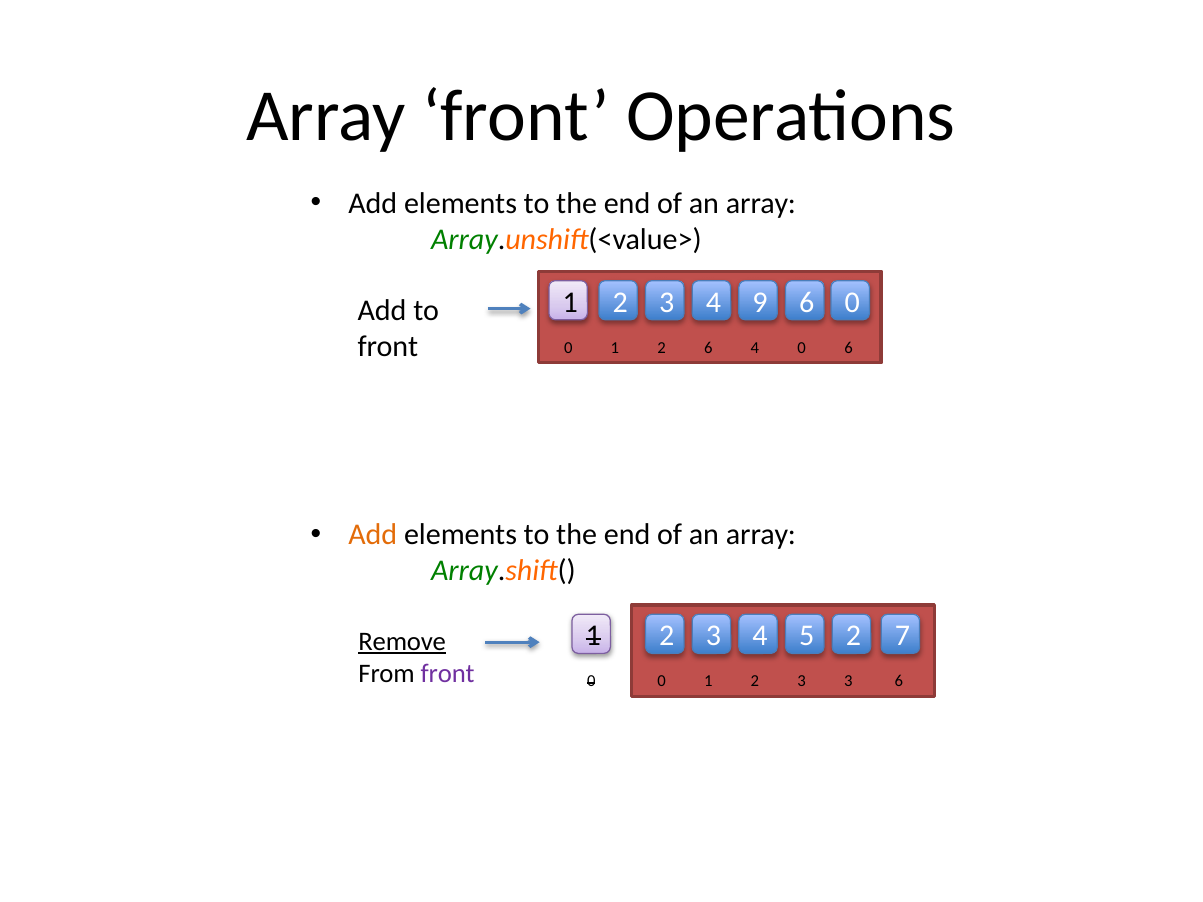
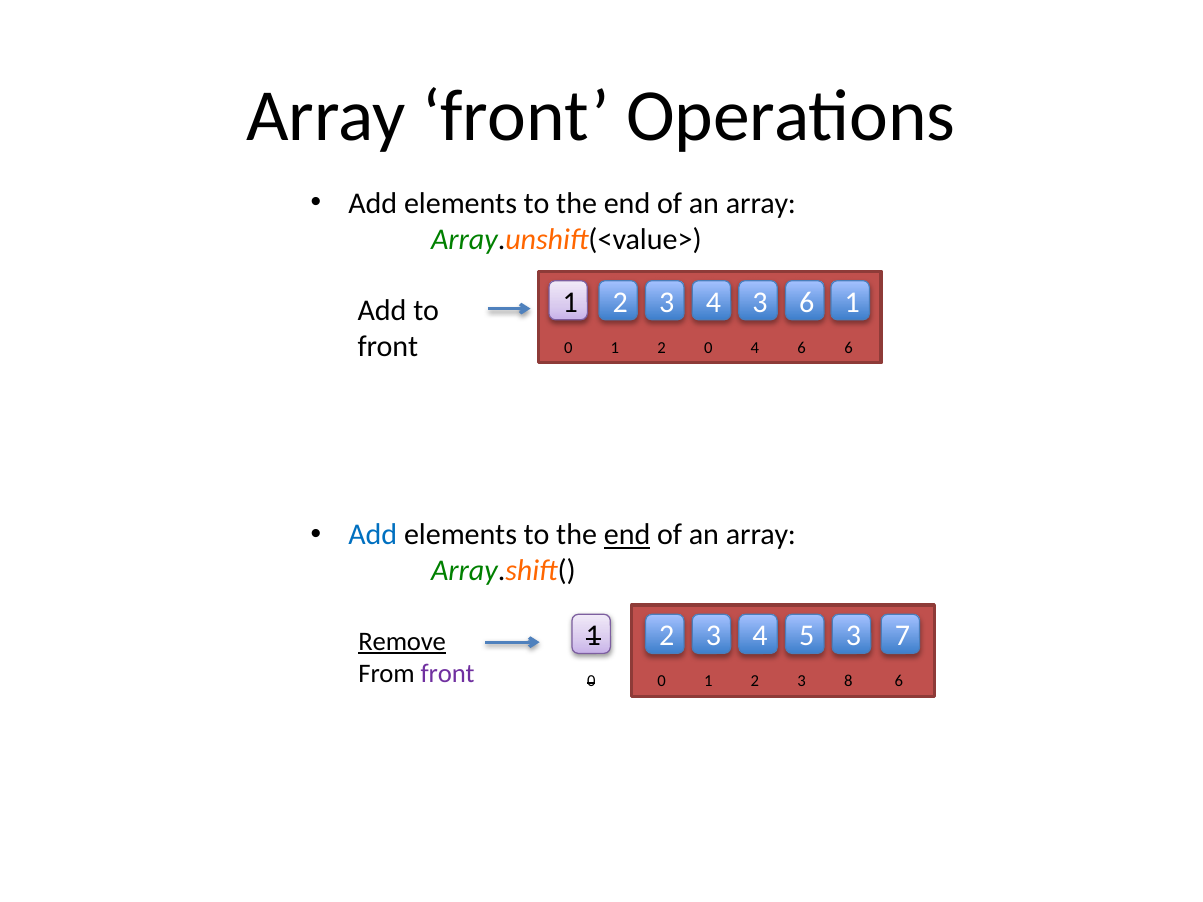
4 9: 9 -> 3
1 0: 0 -> 1
2 6: 6 -> 0
4 0: 0 -> 6
Add at (373, 535) colour: orange -> blue
end at (627, 535) underline: none -> present
5 2: 2 -> 3
3 3: 3 -> 8
